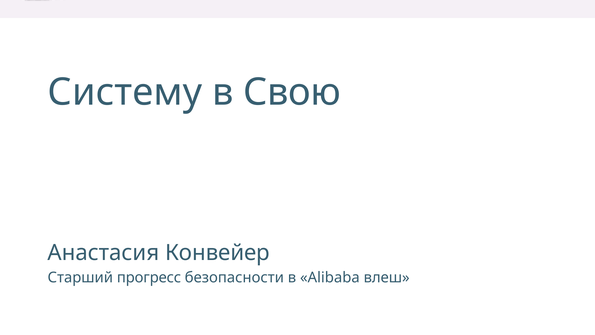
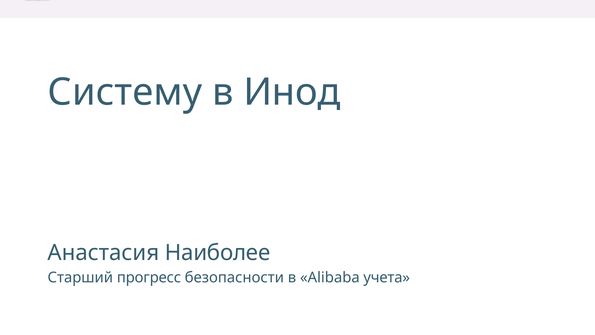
Свою: Свою -> Инод
Конвейер: Конвейер -> Наиболее
влеш: влеш -> учета
